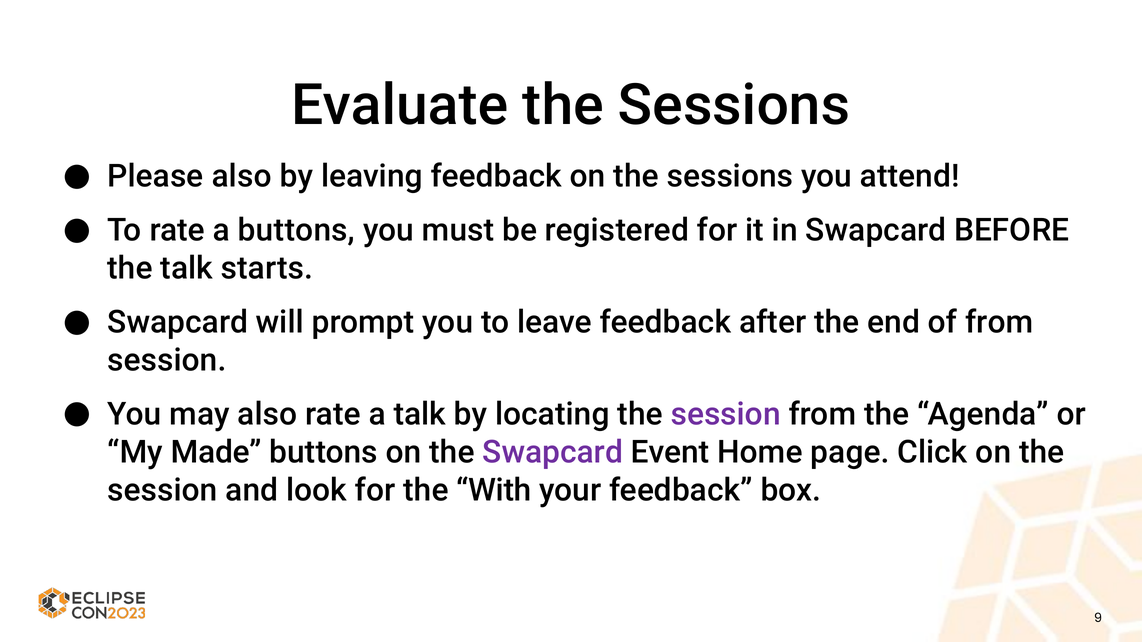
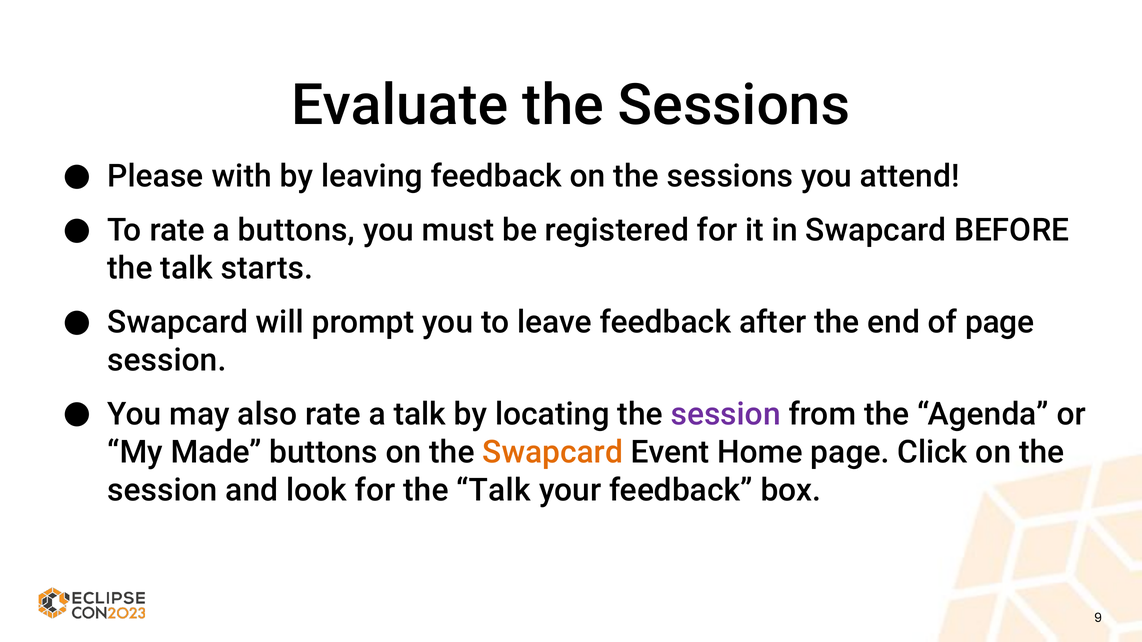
Please also: also -> with
of from: from -> page
Swapcard at (553, 453) colour: purple -> orange
for the With: With -> Talk
